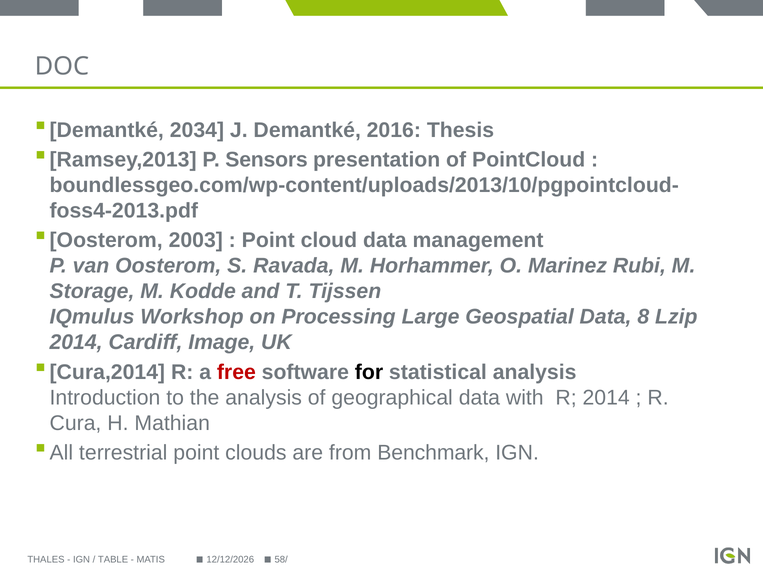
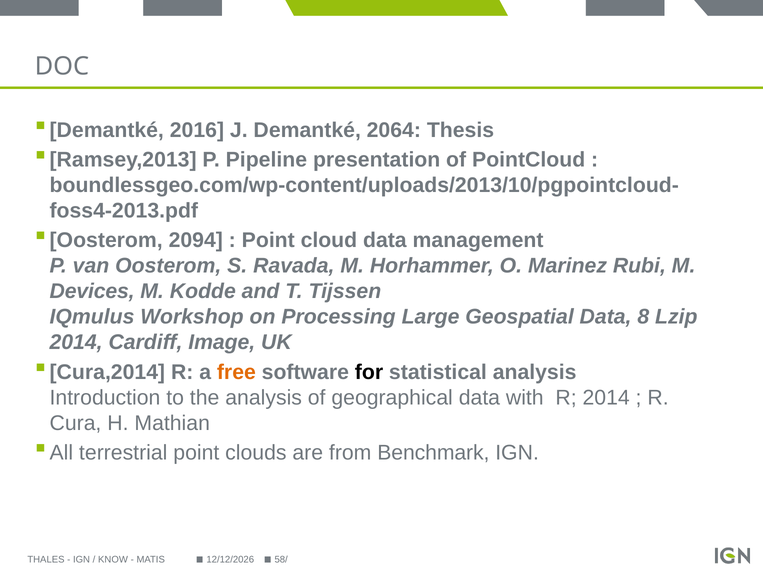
2034: 2034 -> 2016
2016: 2016 -> 2064
Sensors: Sensors -> Pipeline
2003: 2003 -> 2094
Storage: Storage -> Devices
free colour: red -> orange
TABLE: TABLE -> KNOW
